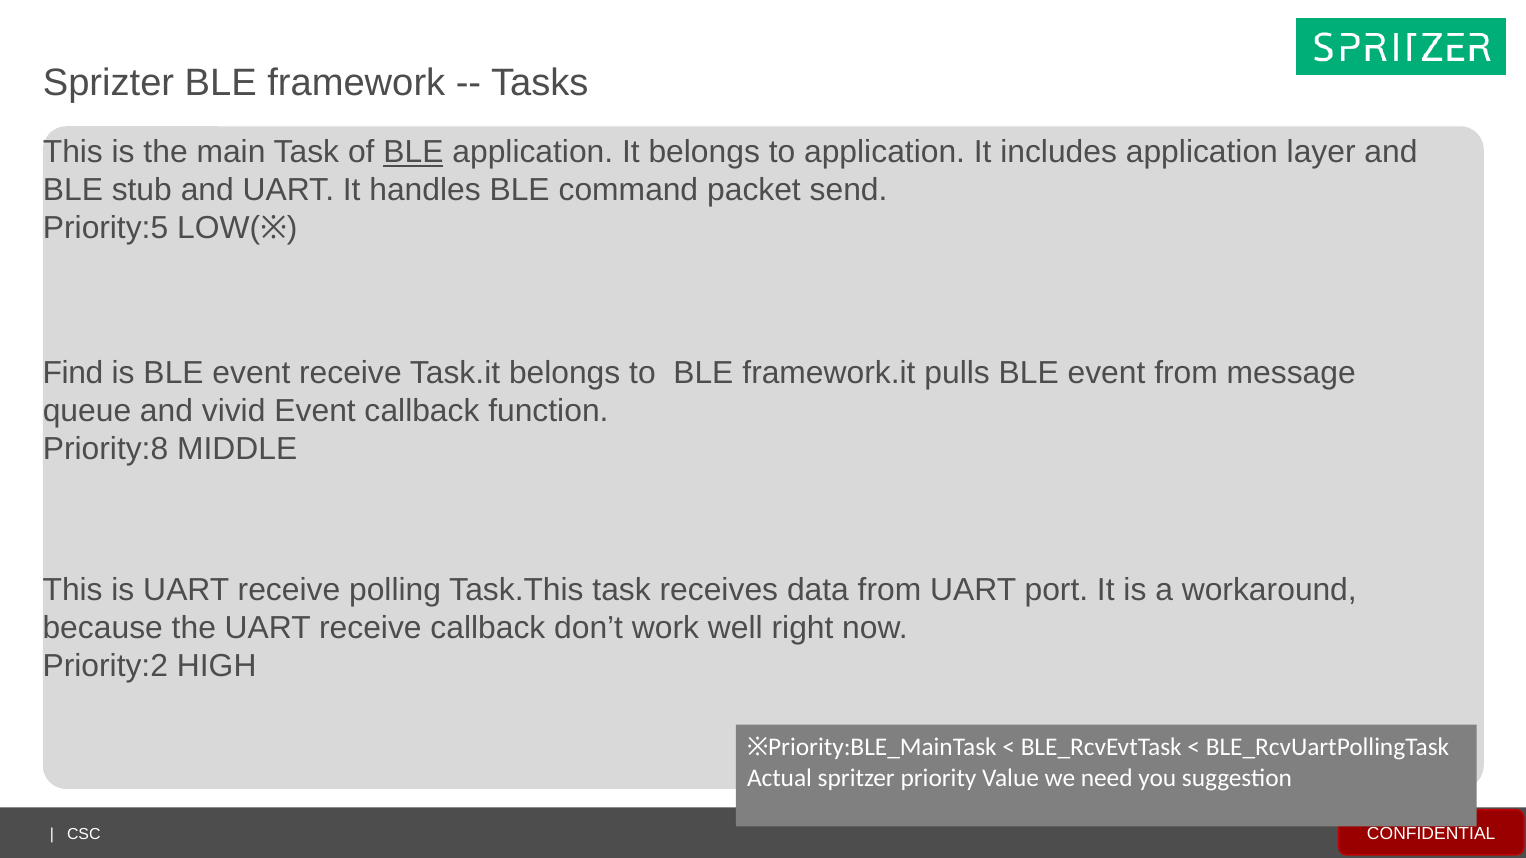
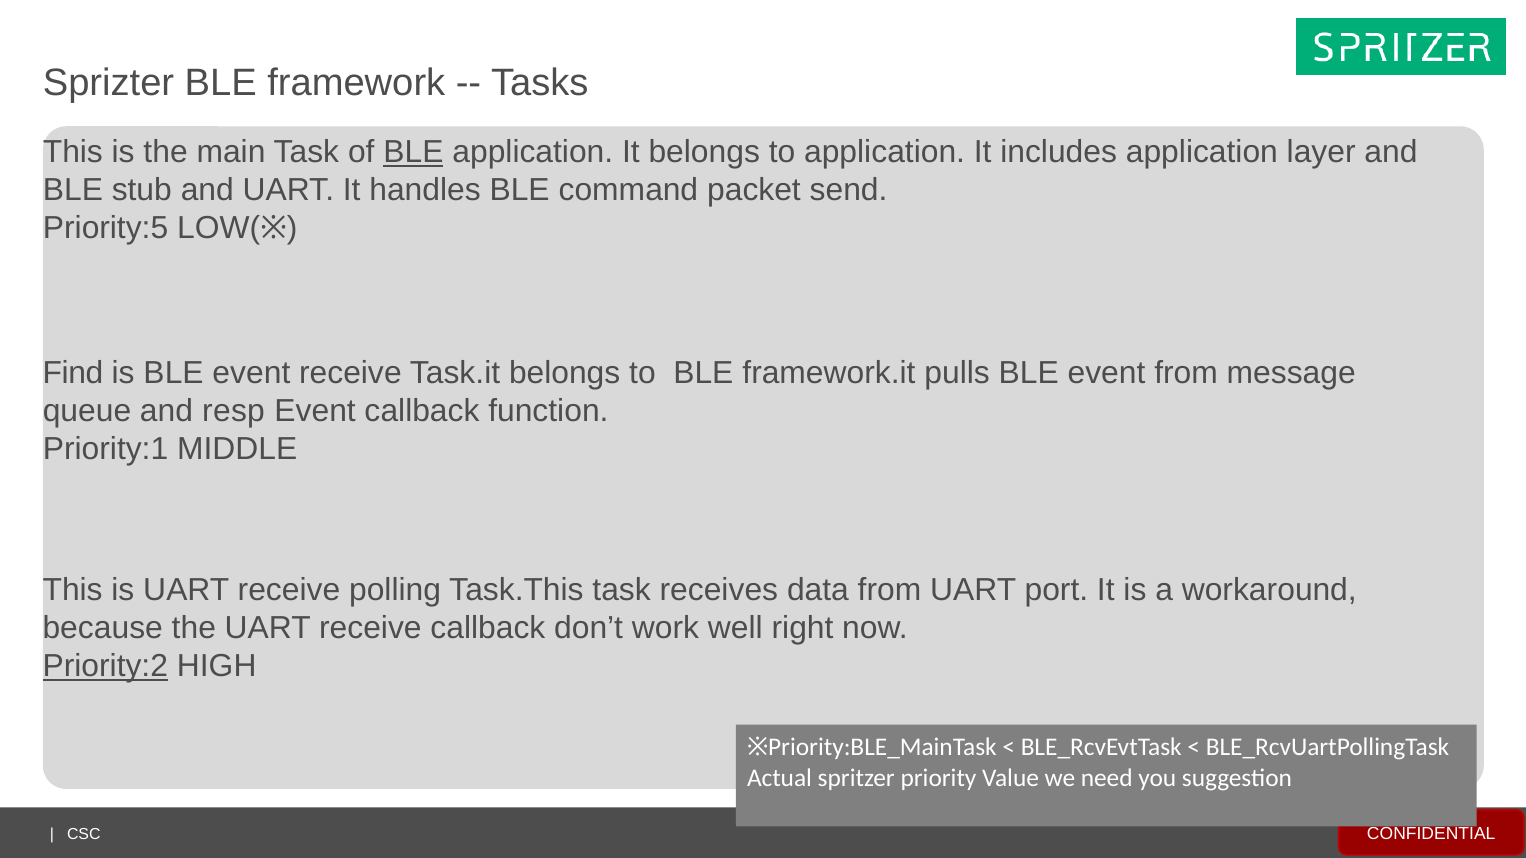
vivid: vivid -> resp
Priority:8: Priority:8 -> Priority:1
Priority:2 underline: none -> present
